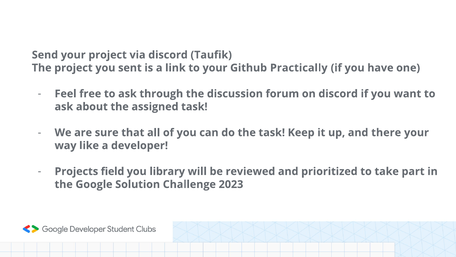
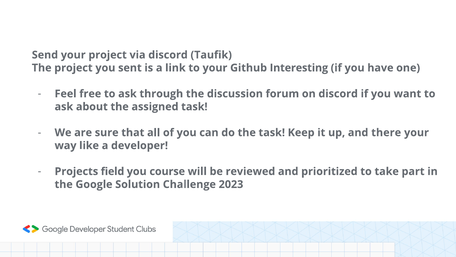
Practically: Practically -> Interesting
library: library -> course
